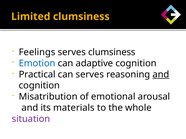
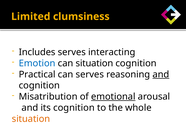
Feelings: Feelings -> Includes
serves clumsiness: clumsiness -> interacting
can adaptive: adaptive -> situation
emotional underline: none -> present
its materials: materials -> cognition
situation at (31, 119) colour: purple -> orange
